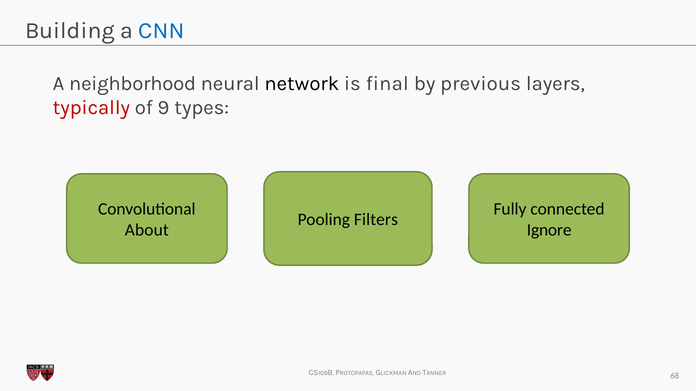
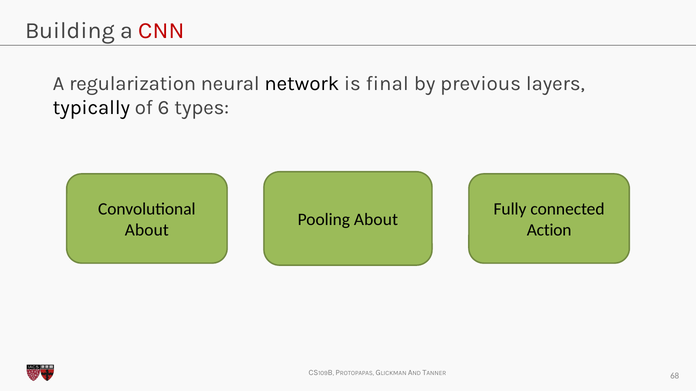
CNN colour: blue -> red
neighborhood: neighborhood -> regularization
typically colour: red -> black
9: 9 -> 6
Pooling Filters: Filters -> About
Ignore: Ignore -> Action
